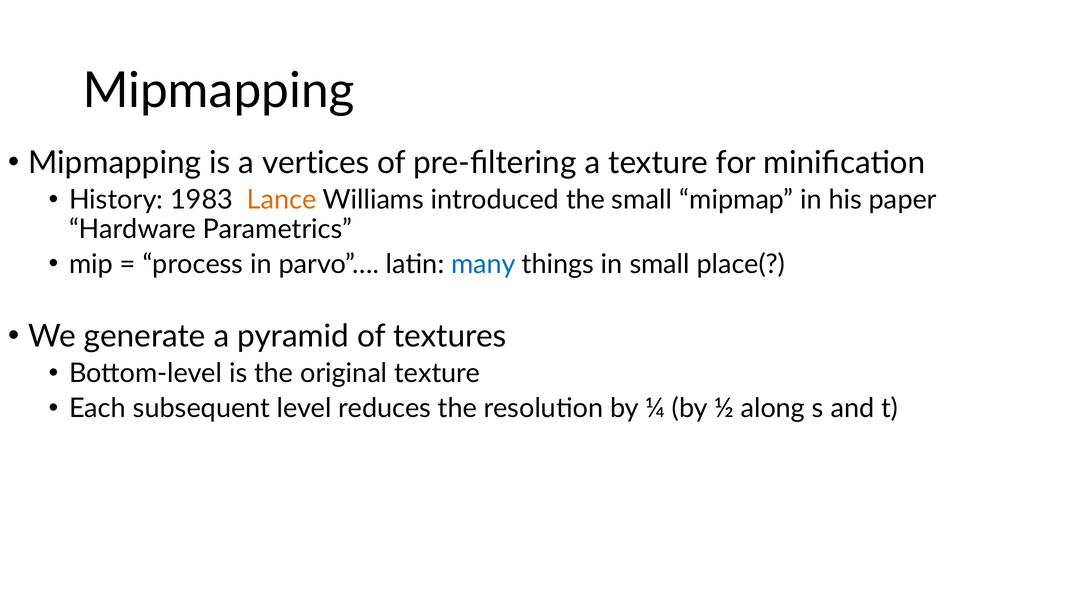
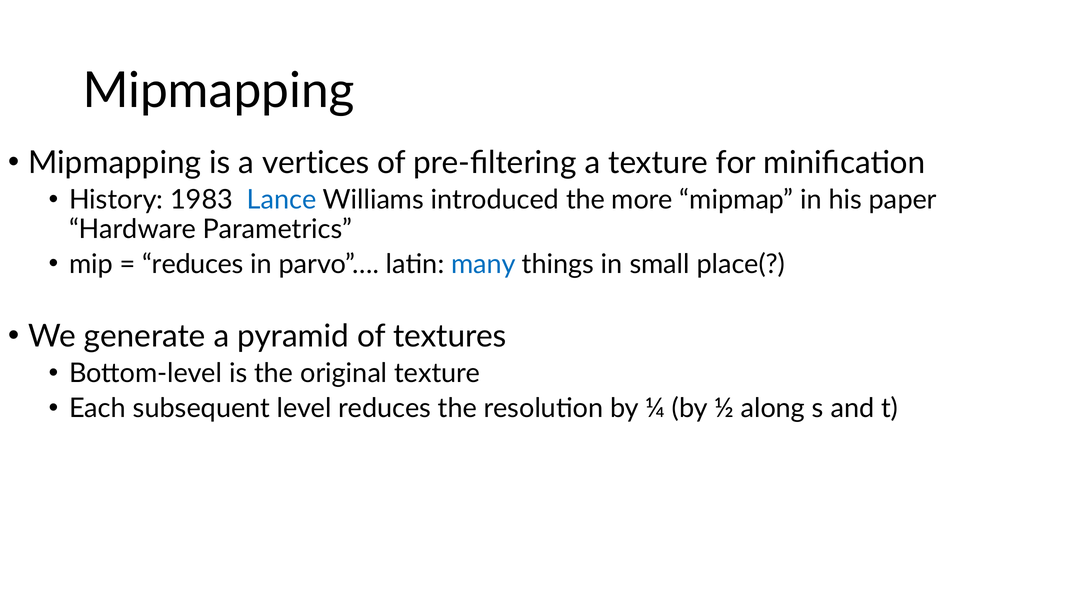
Lance colour: orange -> blue
the small: small -> more
process at (193, 264): process -> reduces
